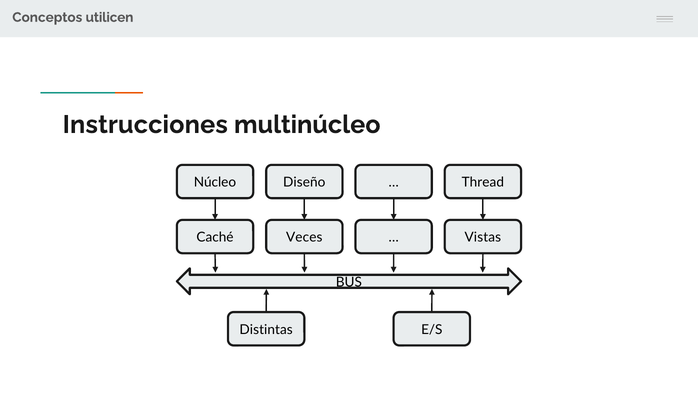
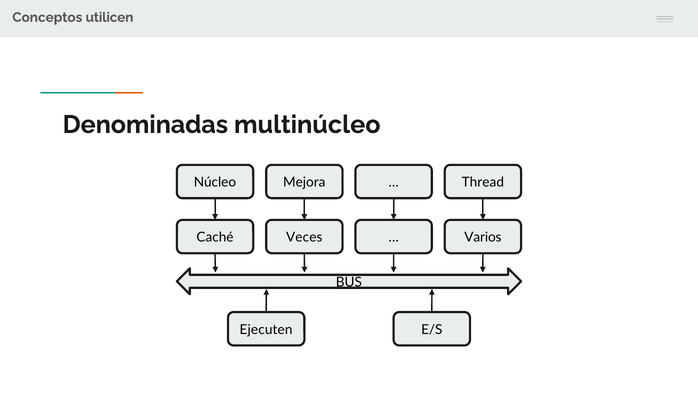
Instrucciones: Instrucciones -> Denominadas
Diseño: Diseño -> Mejora
Vistas: Vistas -> Varios
Distintas: Distintas -> Ejecuten
